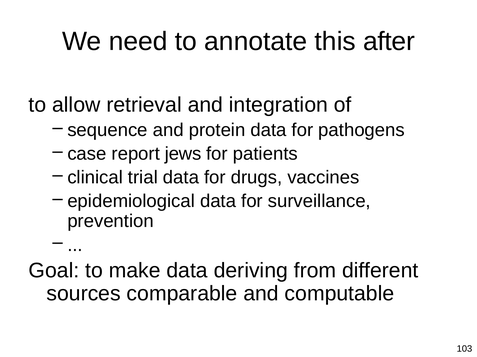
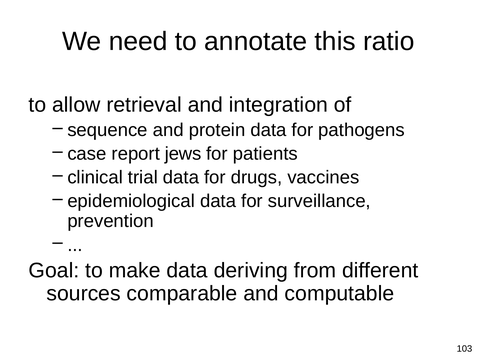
after: after -> ratio
